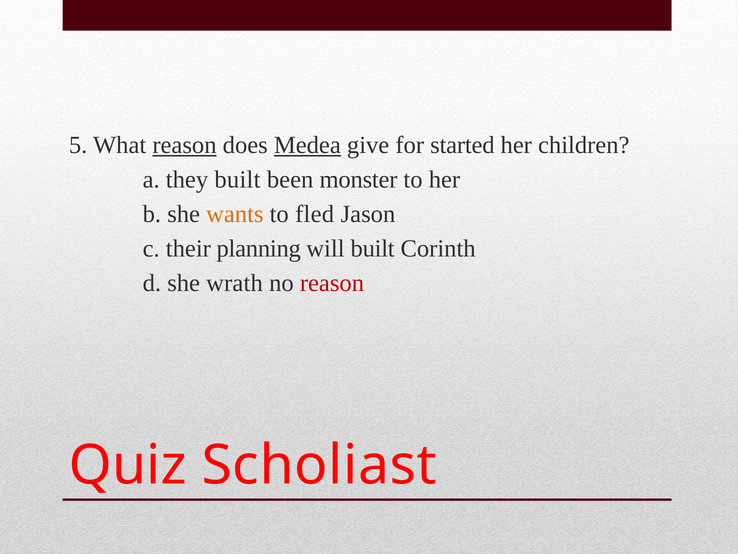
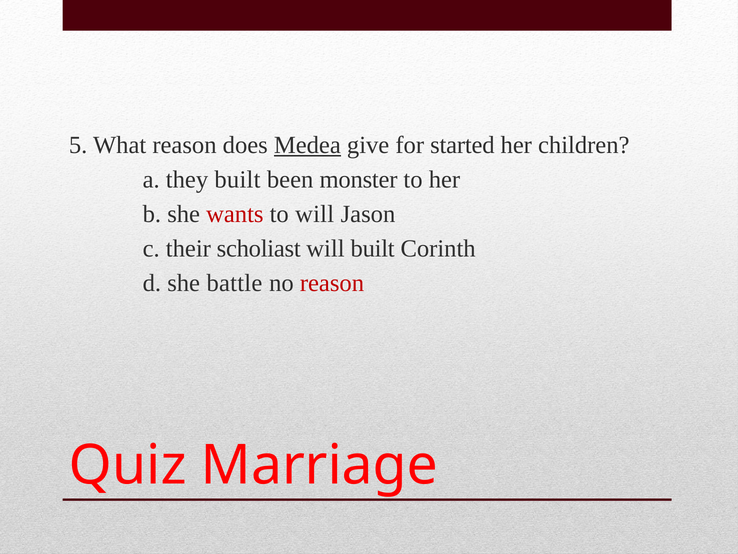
reason at (184, 145) underline: present -> none
wants colour: orange -> red
to fled: fled -> will
planning: planning -> scholiast
wrath: wrath -> battle
Scholiast: Scholiast -> Marriage
